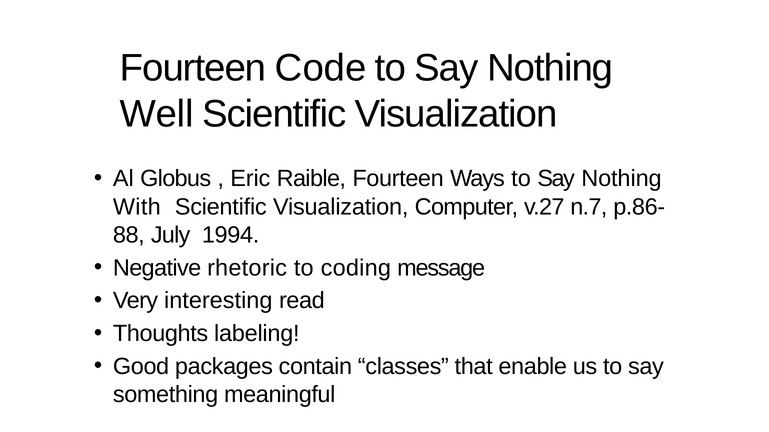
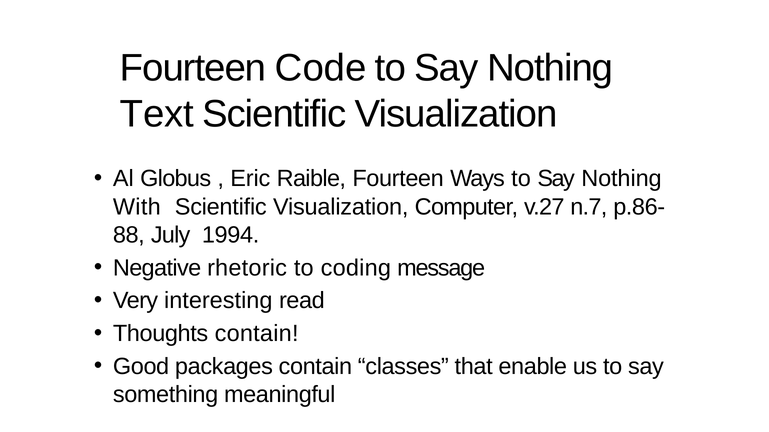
Well: Well -> Text
Thoughts labeling: labeling -> contain
